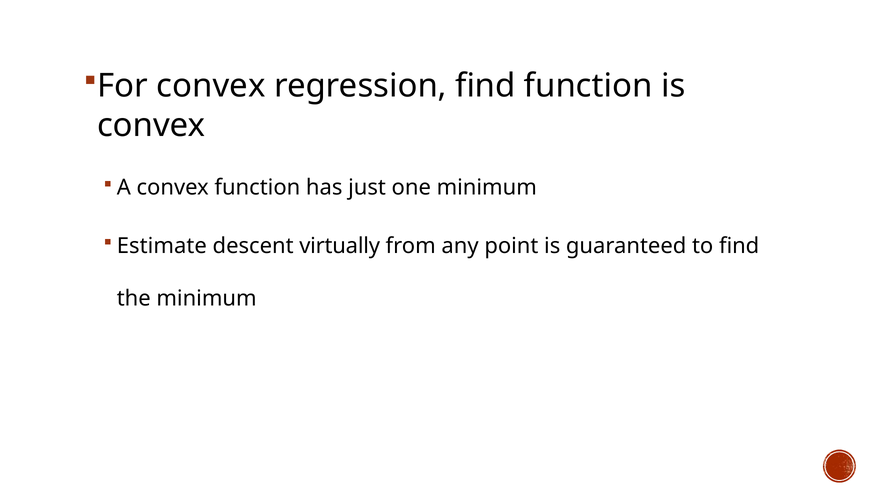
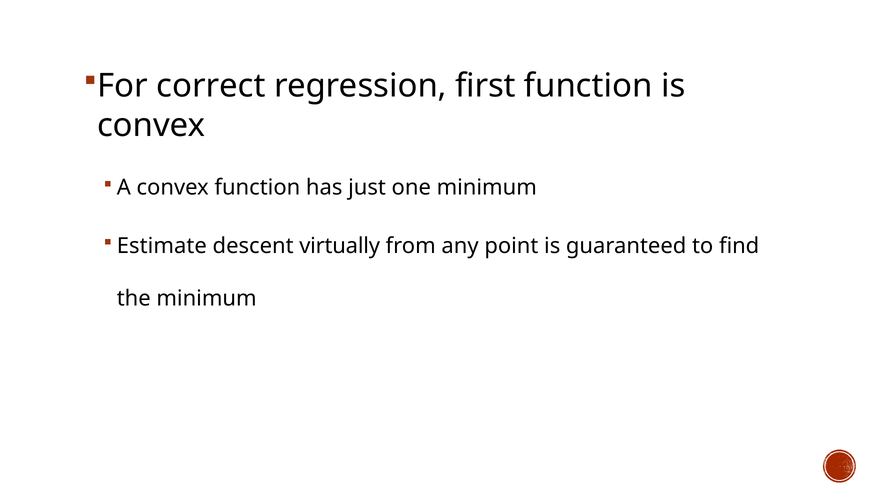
For convex: convex -> correct
regression find: find -> first
